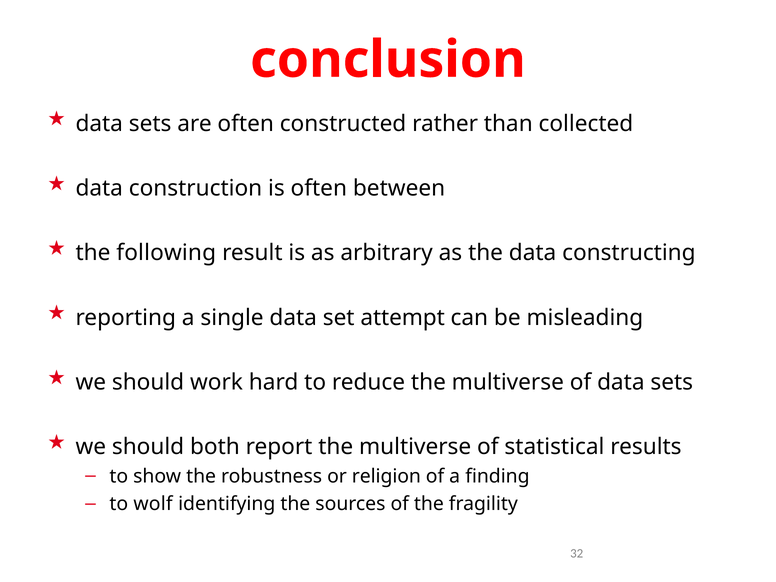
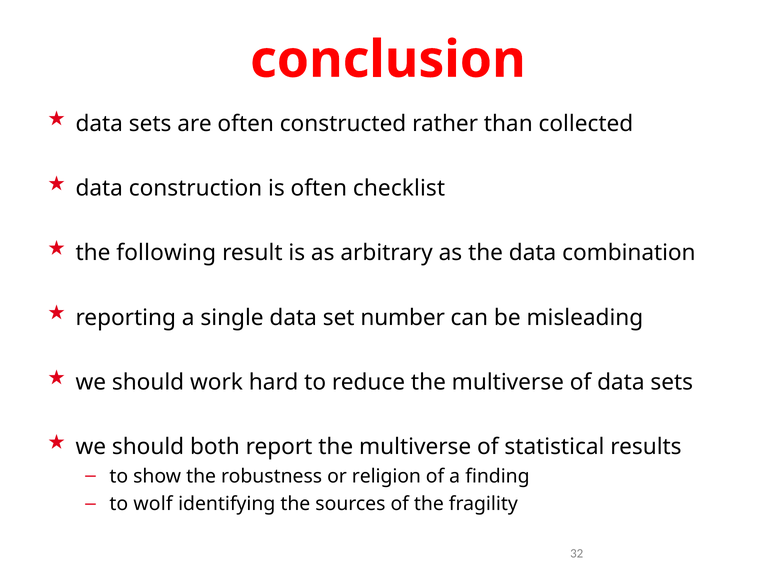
between: between -> checklist
constructing: constructing -> combination
attempt: attempt -> number
